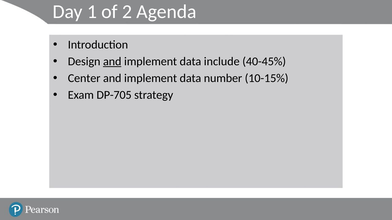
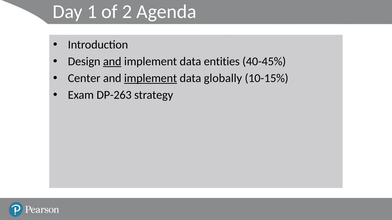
include: include -> entities
implement at (151, 78) underline: none -> present
number: number -> globally
DP-705: DP-705 -> DP-263
